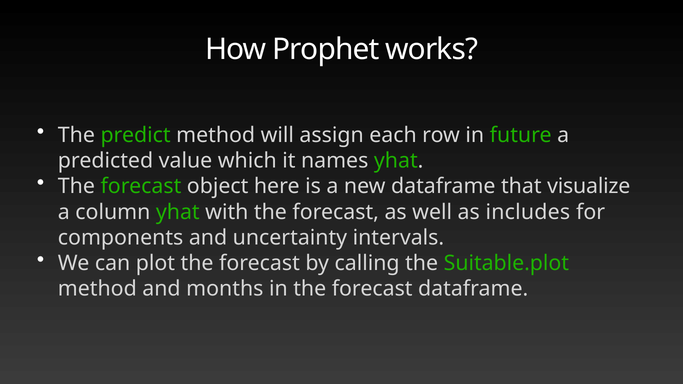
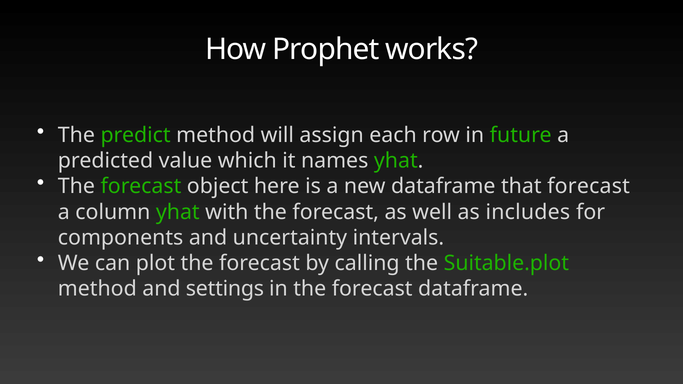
that visualize: visualize -> forecast
months: months -> settings
